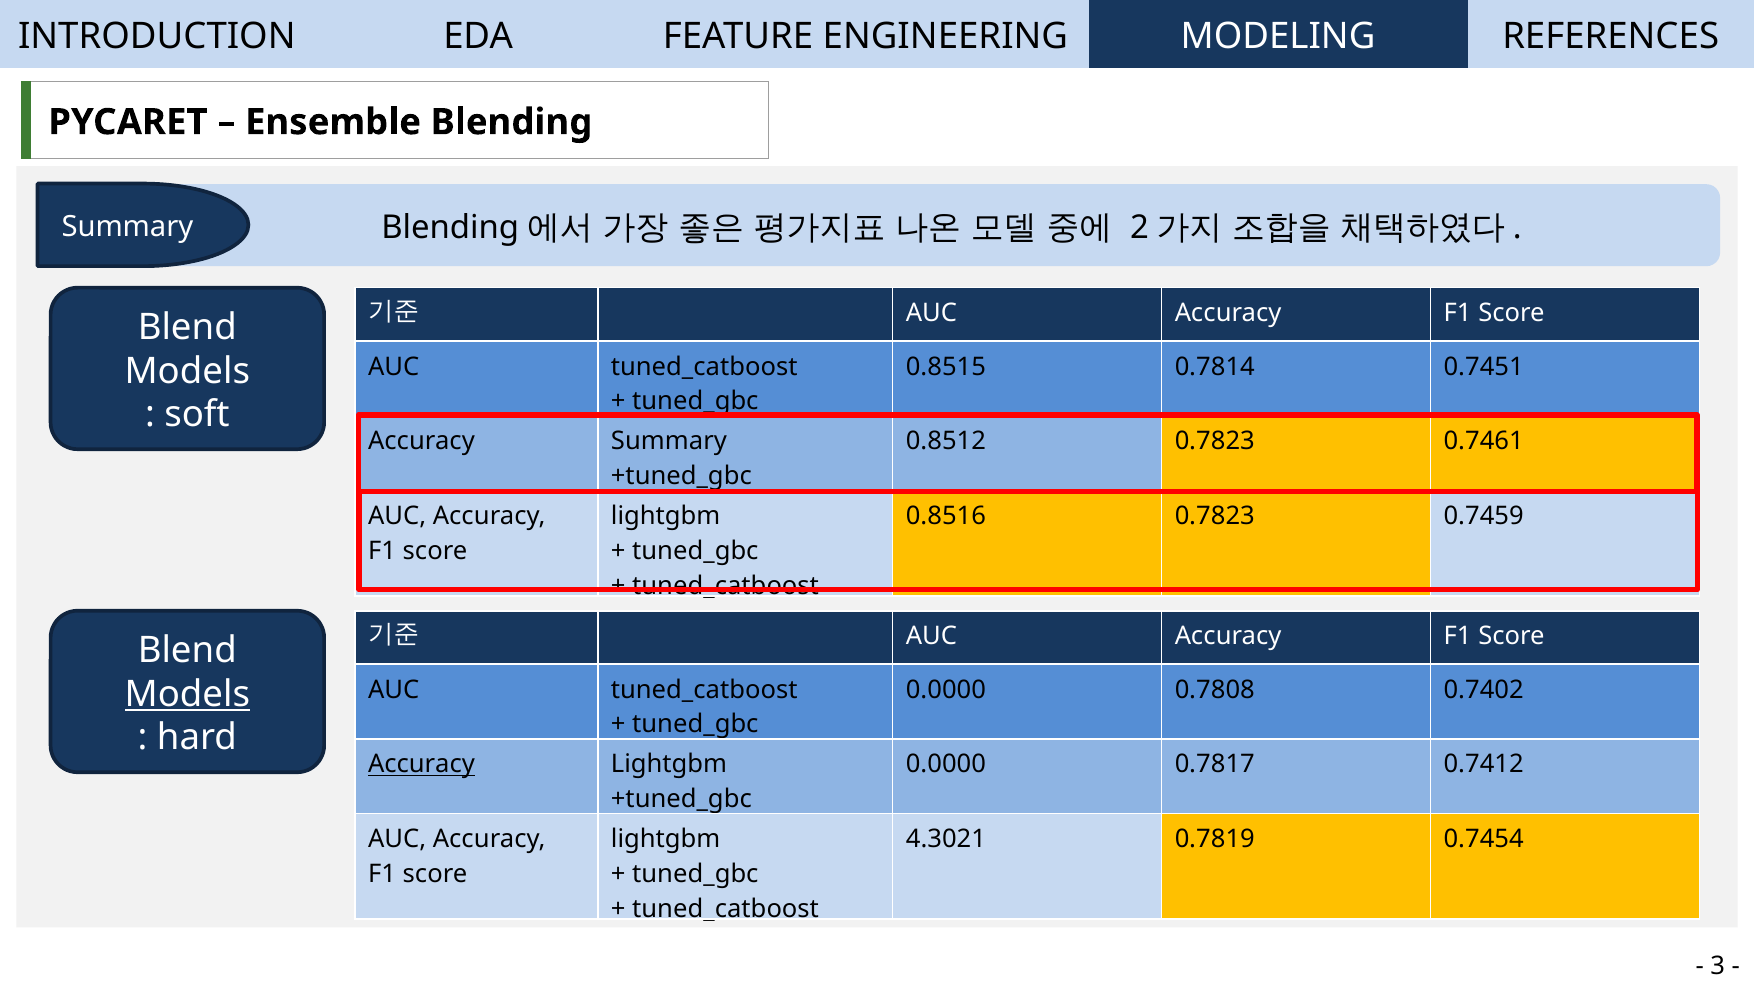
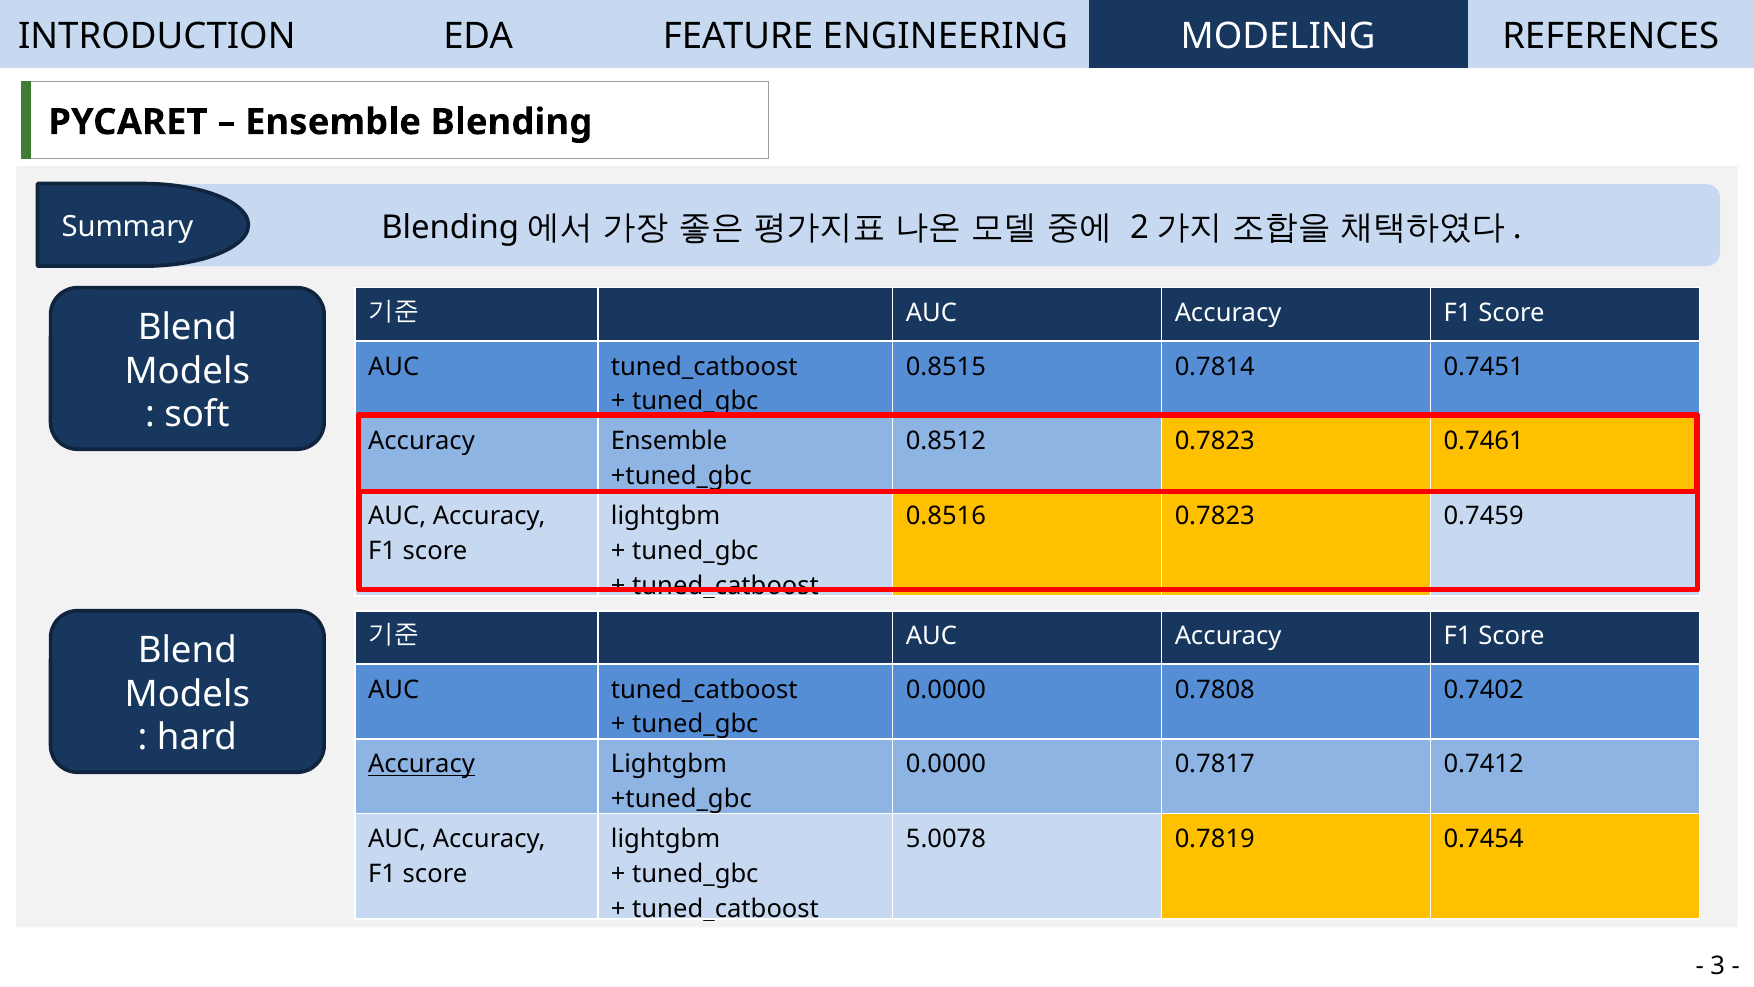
Accuracy Summary: Summary -> Ensemble
Models at (187, 694) underline: present -> none
4.3021: 4.3021 -> 5.0078
